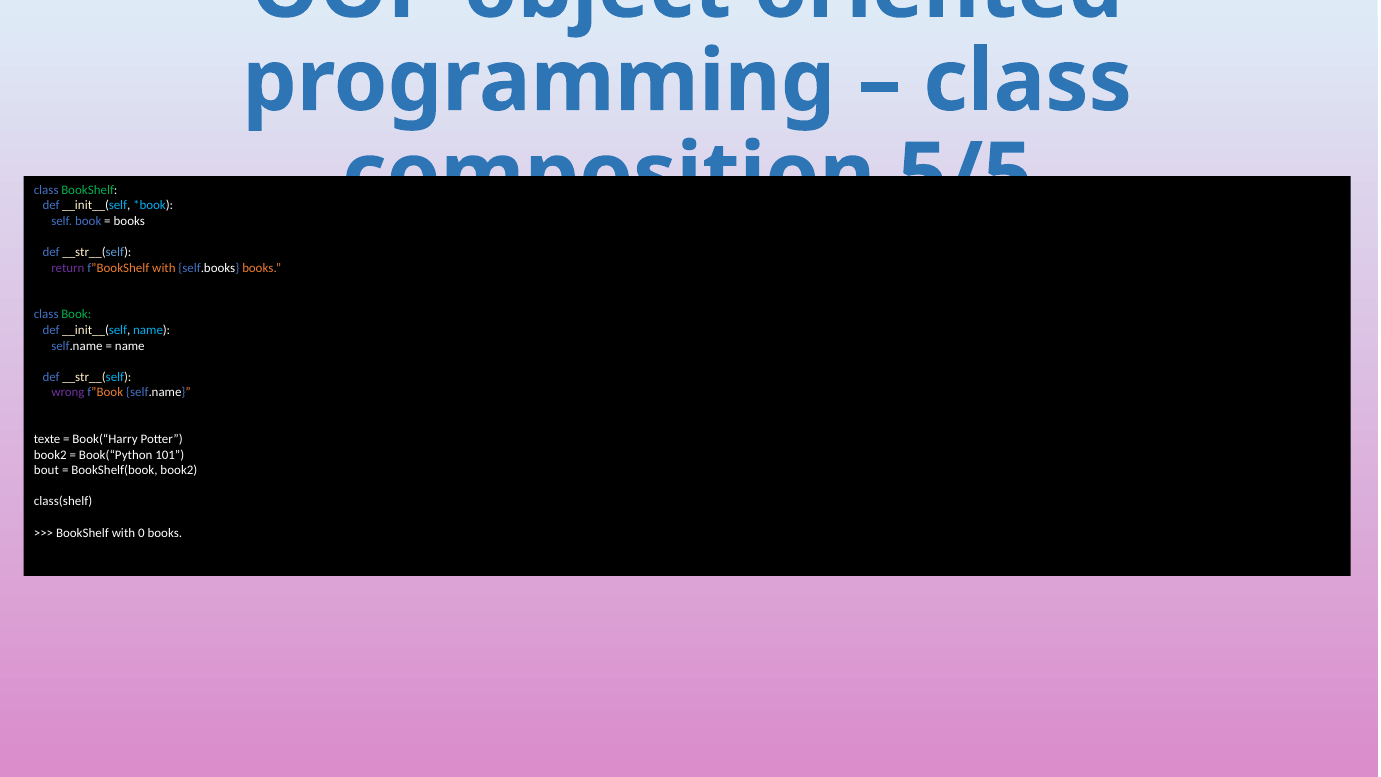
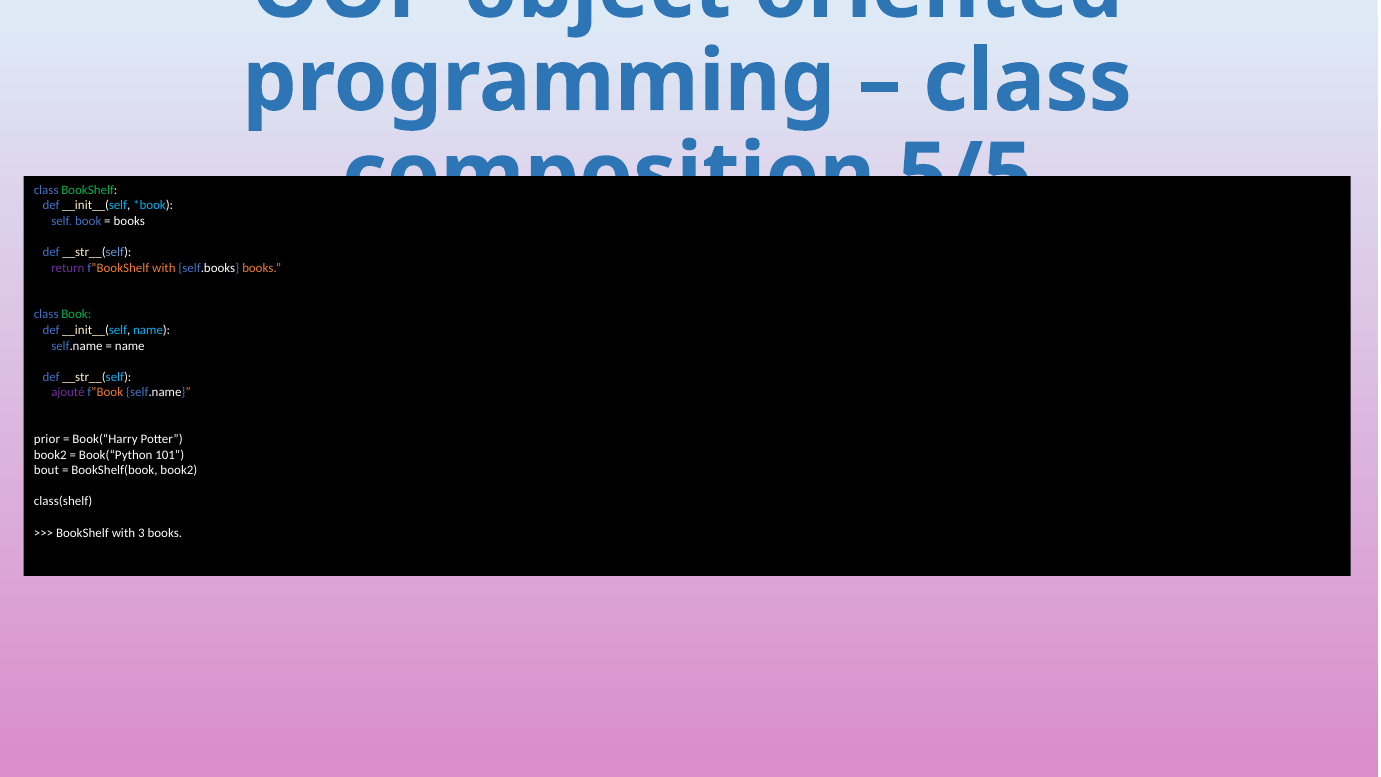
wrong: wrong -> ajouté
texte: texte -> prior
0: 0 -> 3
